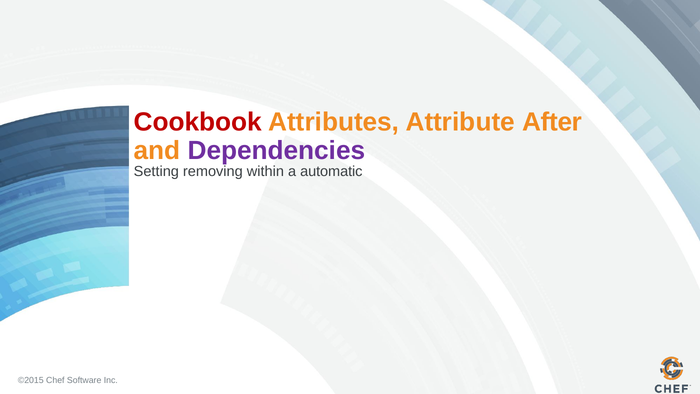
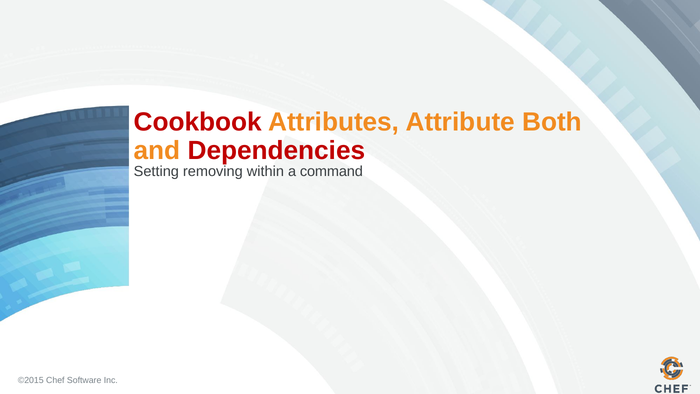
After: After -> Both
Dependencies colour: purple -> red
automatic: automatic -> command
